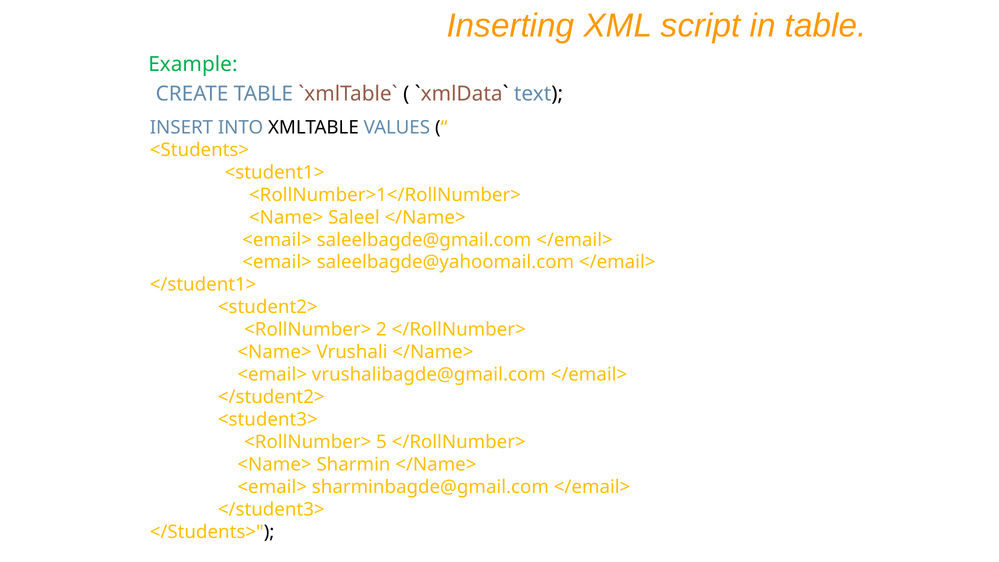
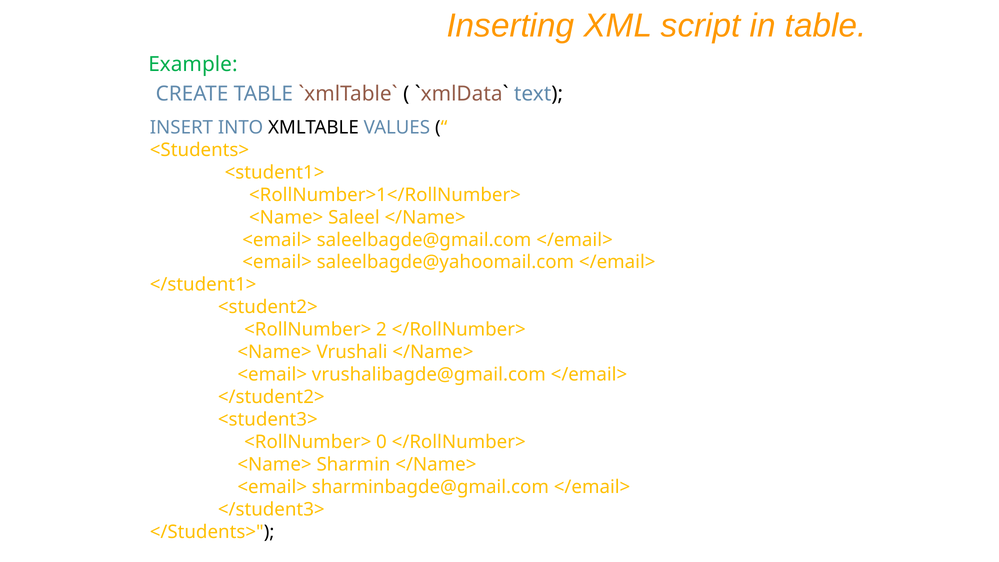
5: 5 -> 0
